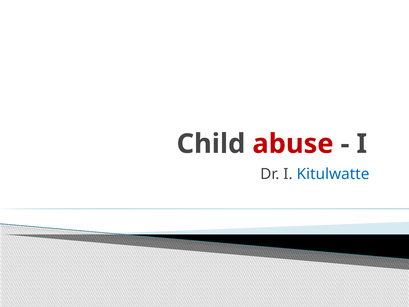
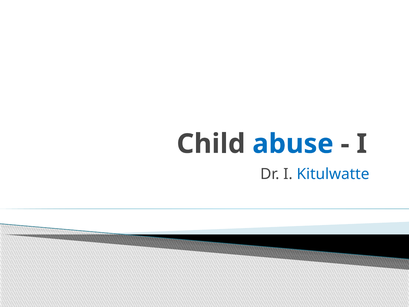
abuse colour: red -> blue
